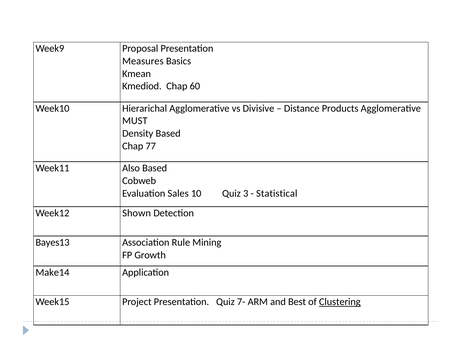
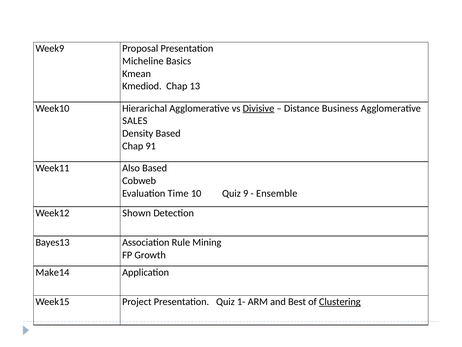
Measures: Measures -> Micheline
60: 60 -> 13
Divisive underline: none -> present
Products: Products -> Business
MUST: MUST -> SALES
77: 77 -> 91
Sales: Sales -> Time
3: 3 -> 9
Statistical: Statistical -> Ensemble
7-: 7- -> 1-
